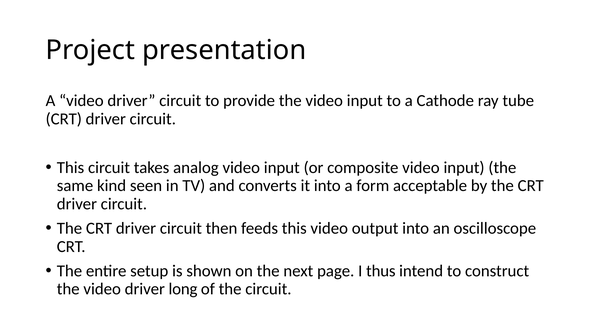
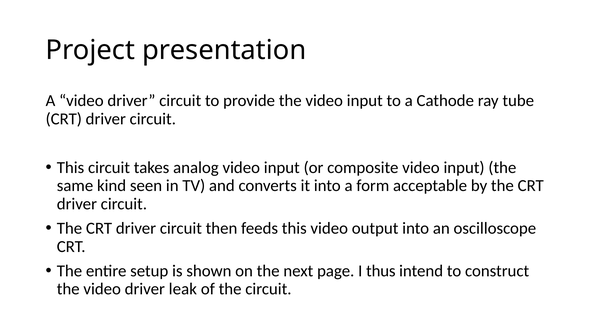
long: long -> leak
